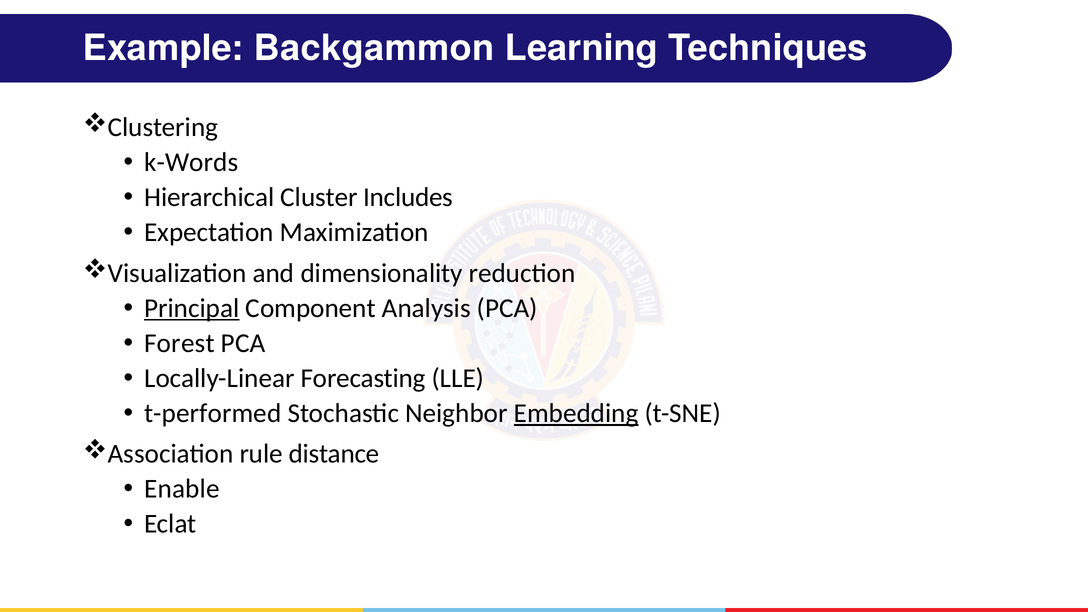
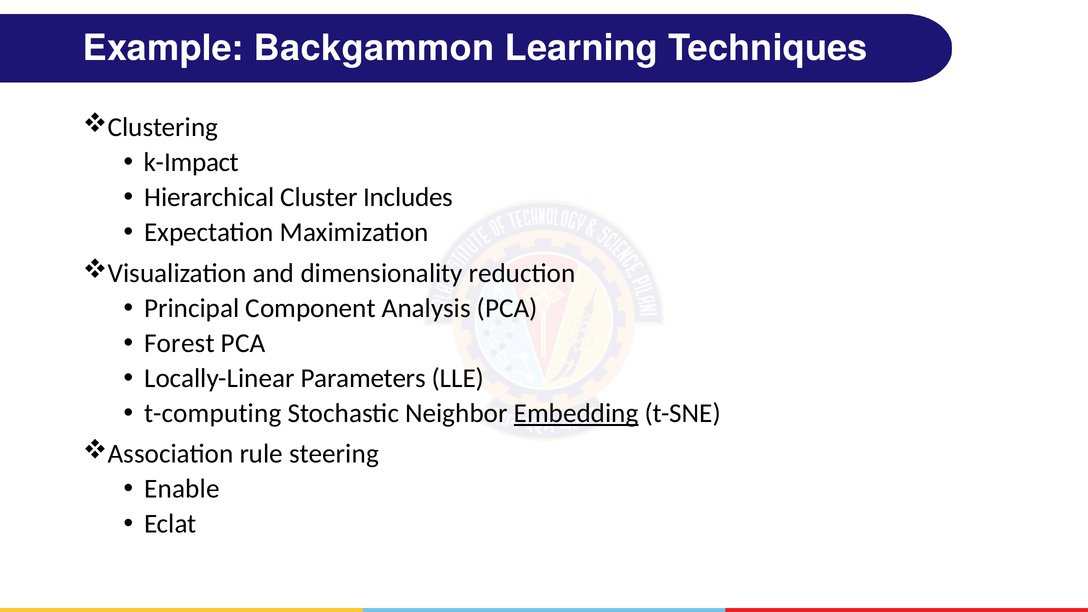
k-Words: k-Words -> k-Impact
Principal underline: present -> none
Forecasting: Forecasting -> Parameters
t-performed: t-performed -> t-computing
distance: distance -> steering
